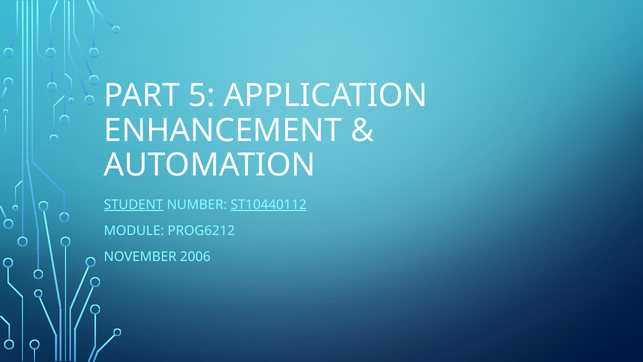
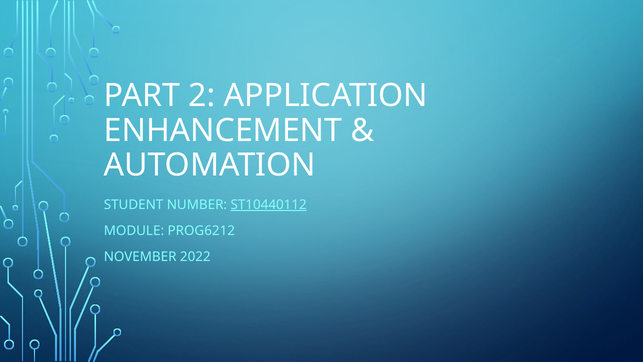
5: 5 -> 2
STUDENT underline: present -> none
2006: 2006 -> 2022
